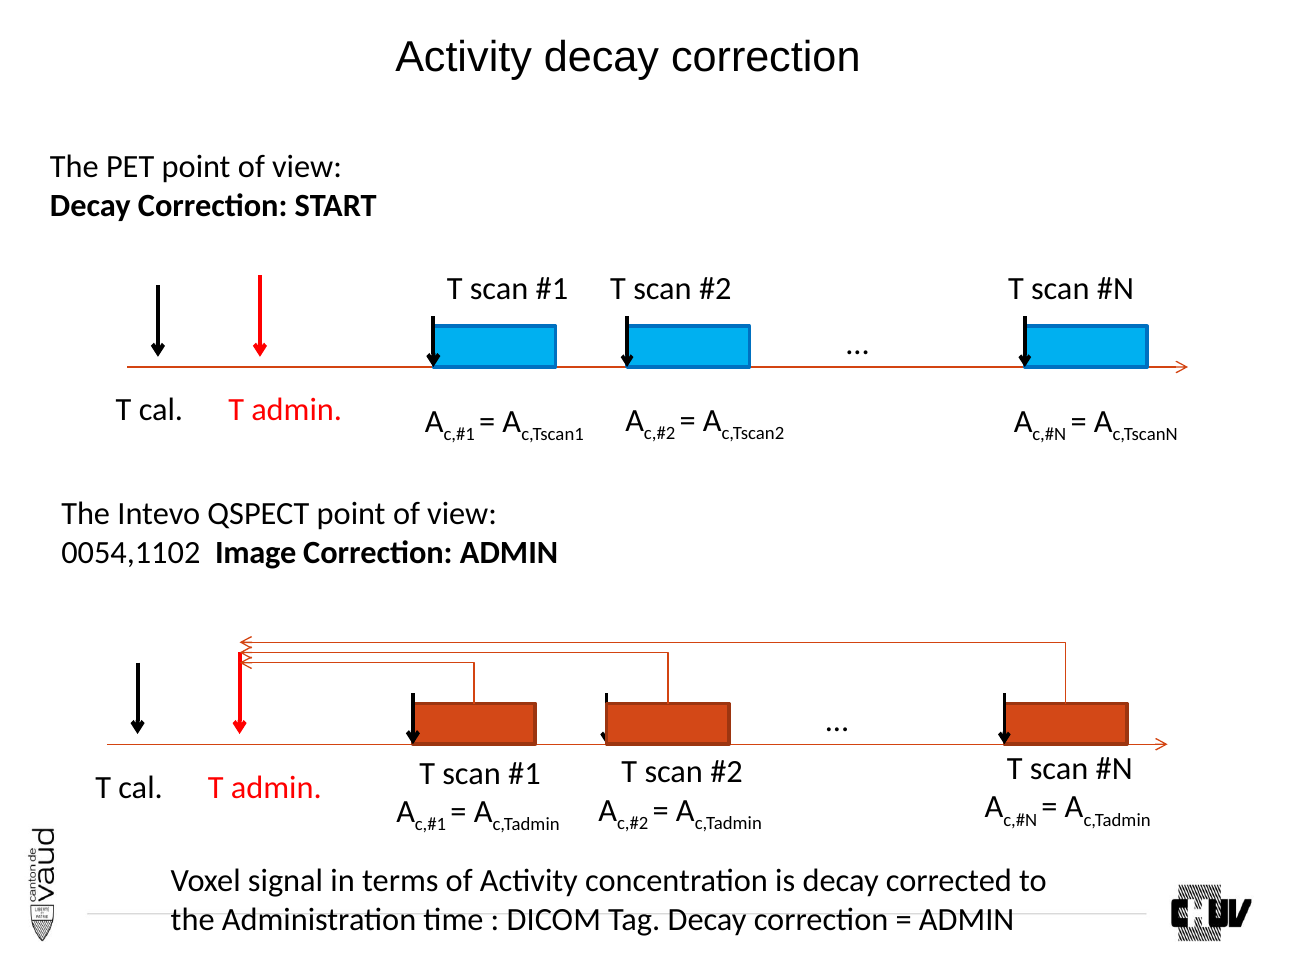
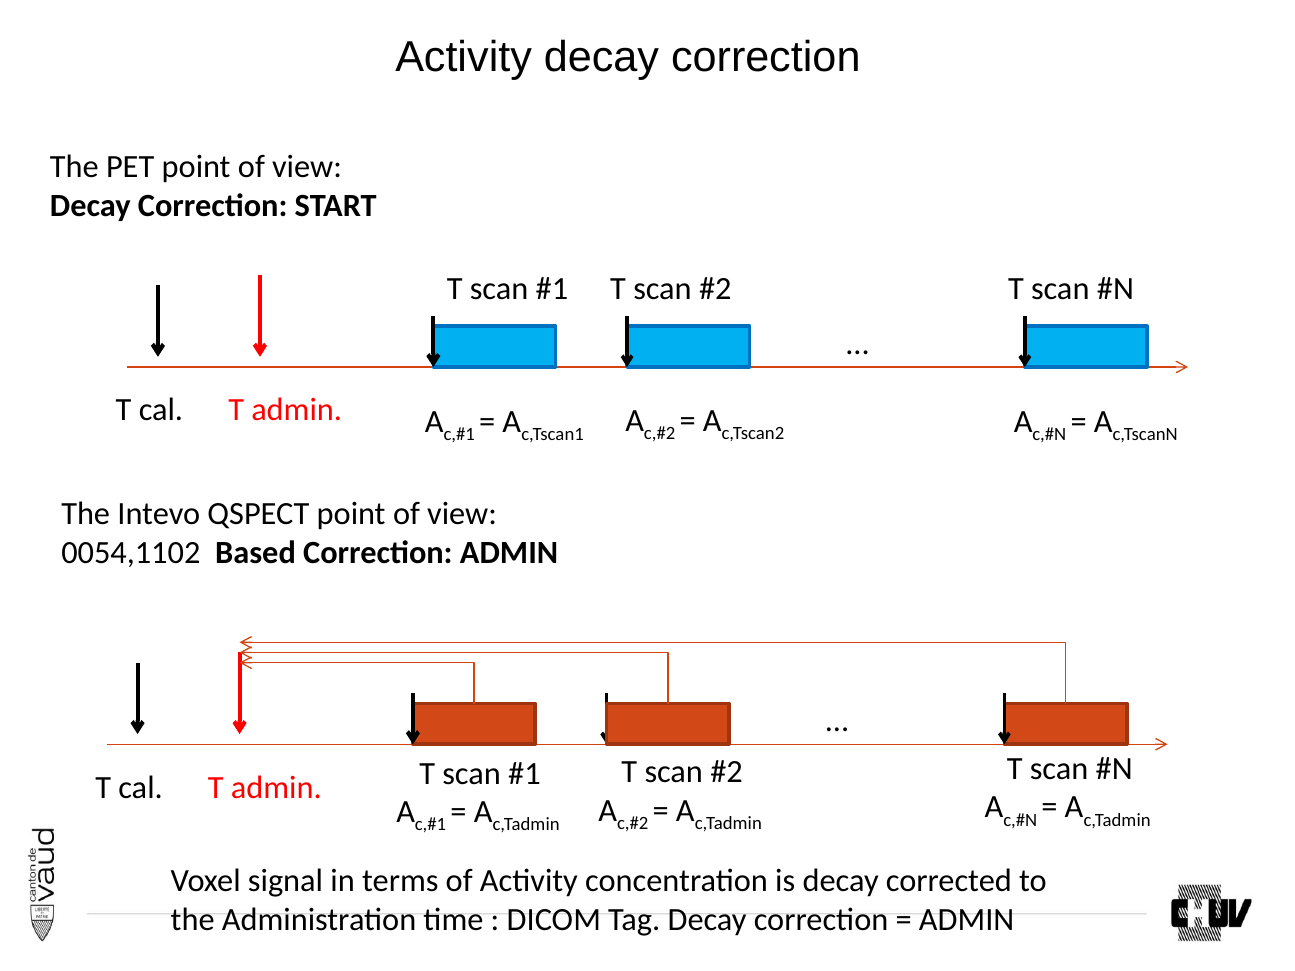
Image: Image -> Based
